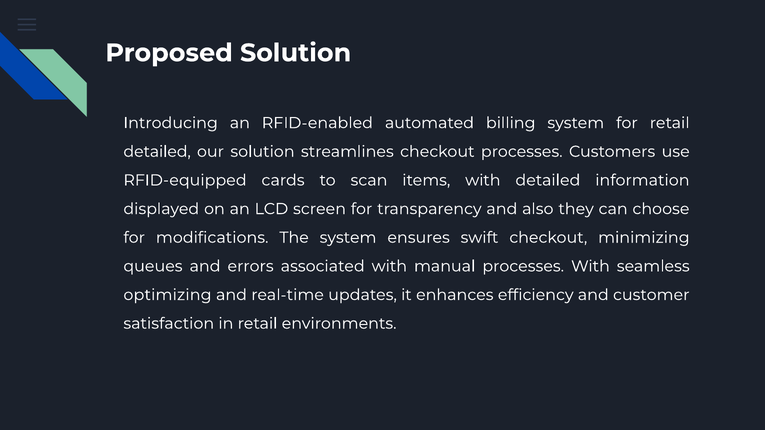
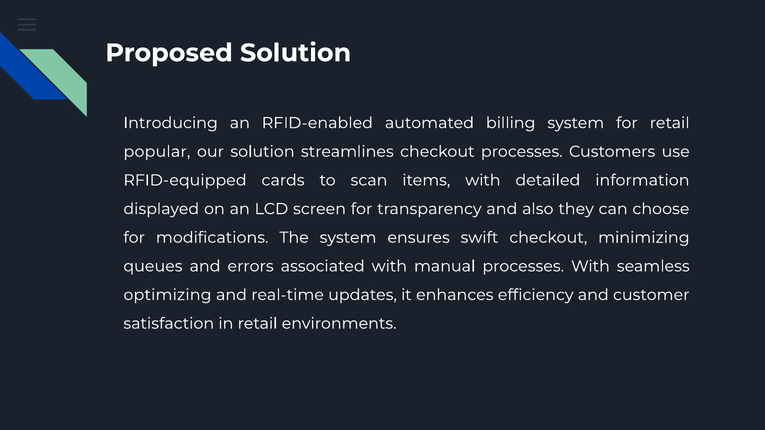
detailed at (157, 152): detailed -> popular
